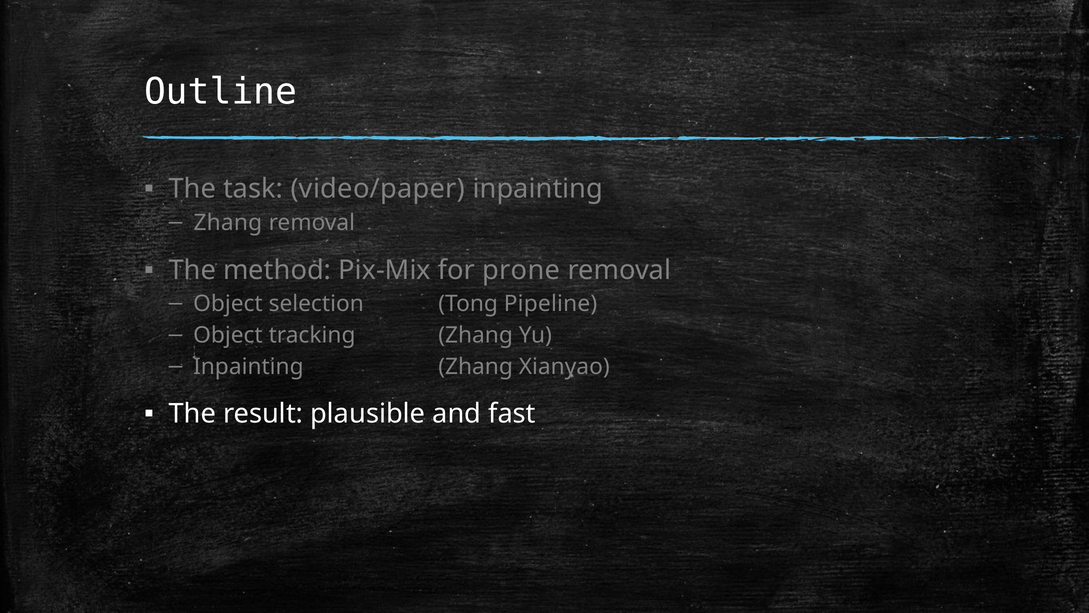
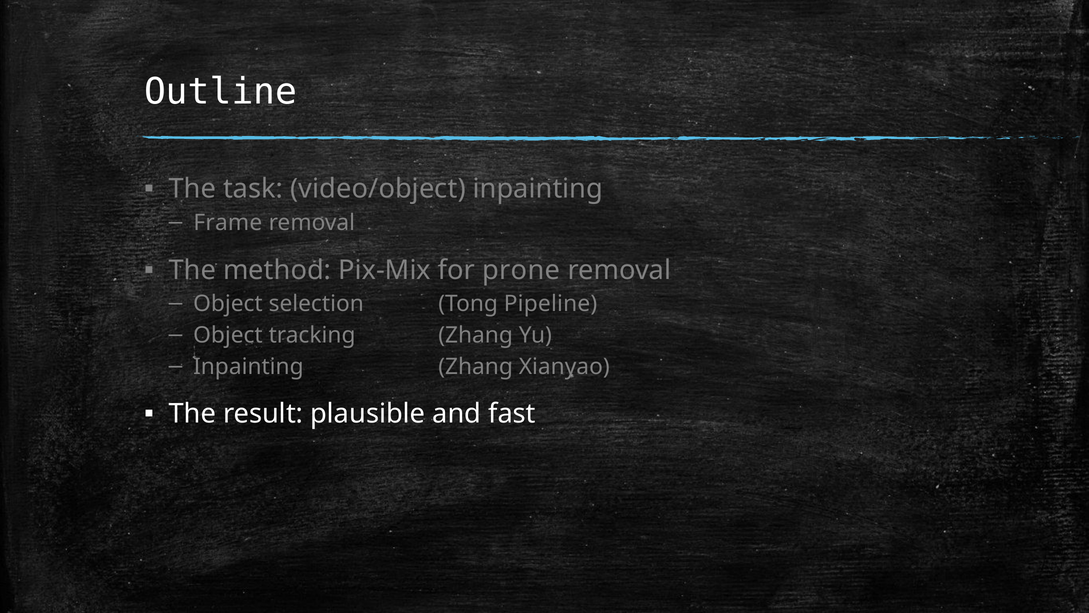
video/paper: video/paper -> video/object
Zhang at (228, 223): Zhang -> Frame
